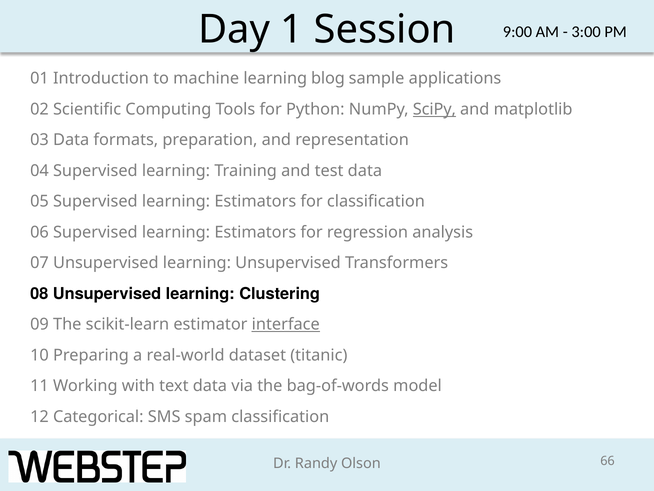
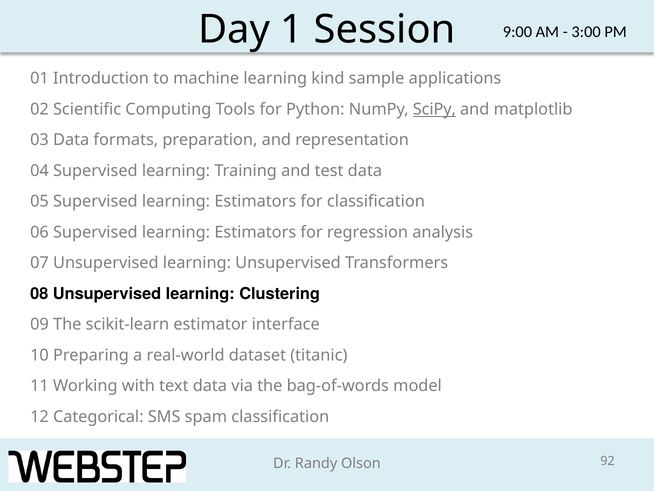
blog: blog -> kind
interface underline: present -> none
66: 66 -> 92
